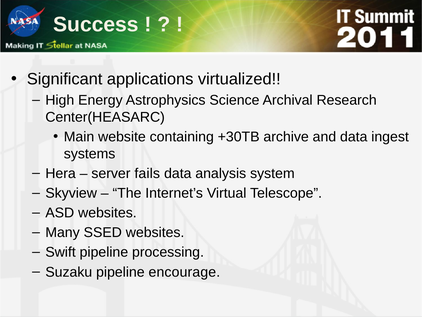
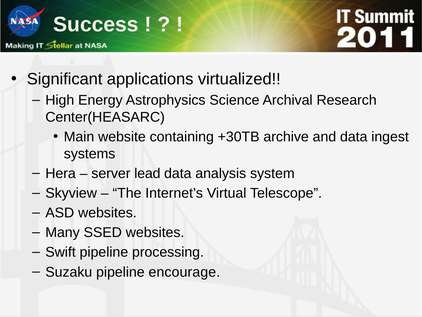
fails: fails -> lead
